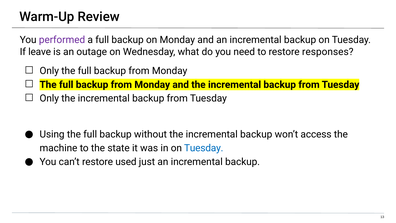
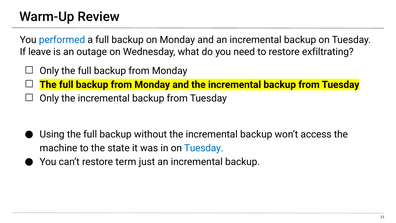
performed colour: purple -> blue
responses: responses -> exfiltrating
used: used -> term
